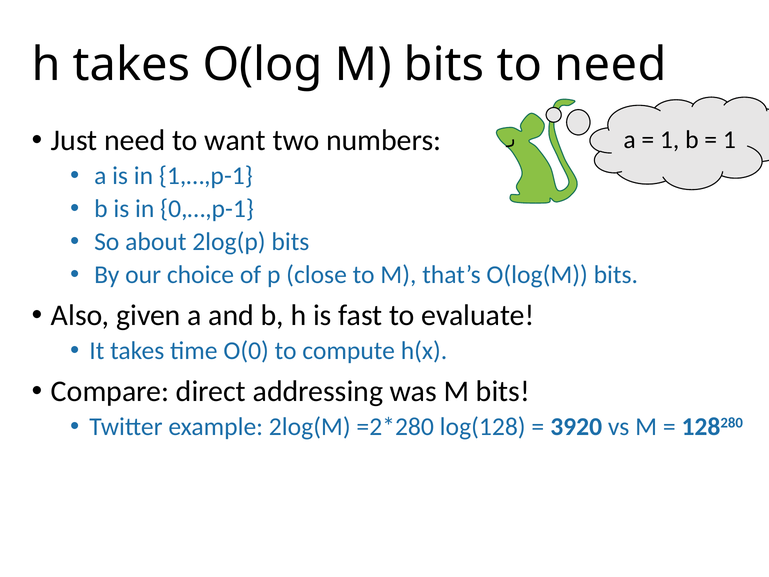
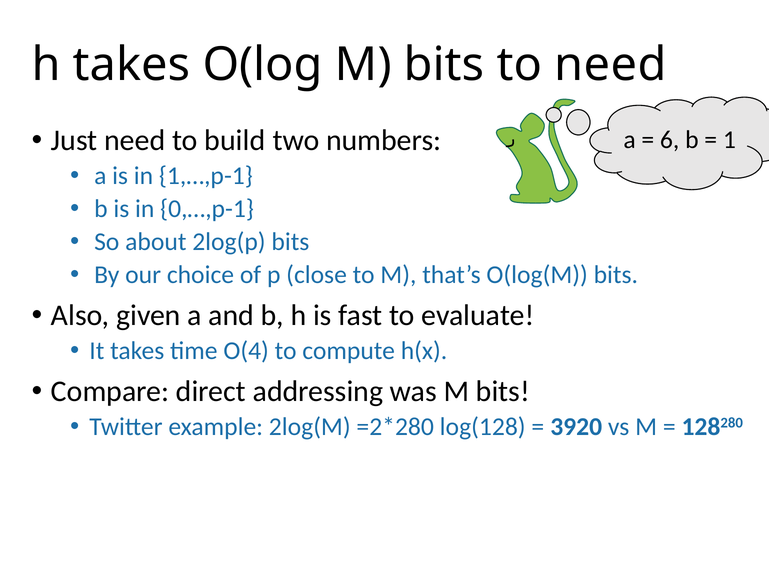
1 at (670, 140): 1 -> 6
want: want -> build
O(0: O(0 -> O(4
